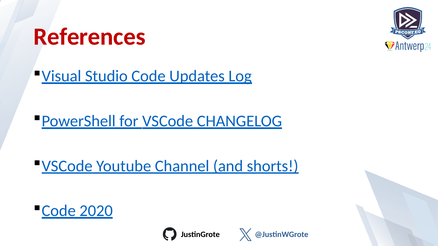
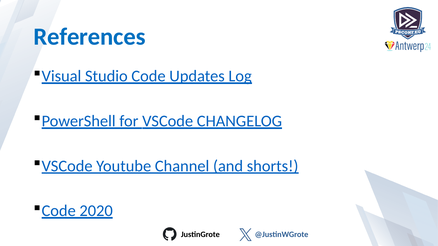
References colour: red -> blue
